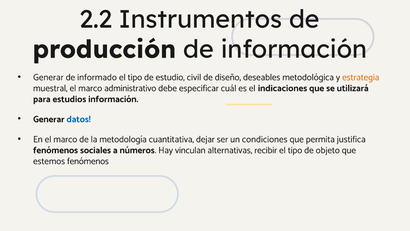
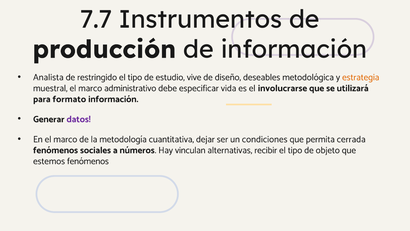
2.2: 2.2 -> 7.7
Generar at (48, 77): Generar -> Analista
informado: informado -> restringido
civil: civil -> vive
cuál: cuál -> vida
indicaciones: indicaciones -> involucrarse
estudios: estudios -> formato
datos colour: blue -> purple
justifica: justifica -> cerrada
